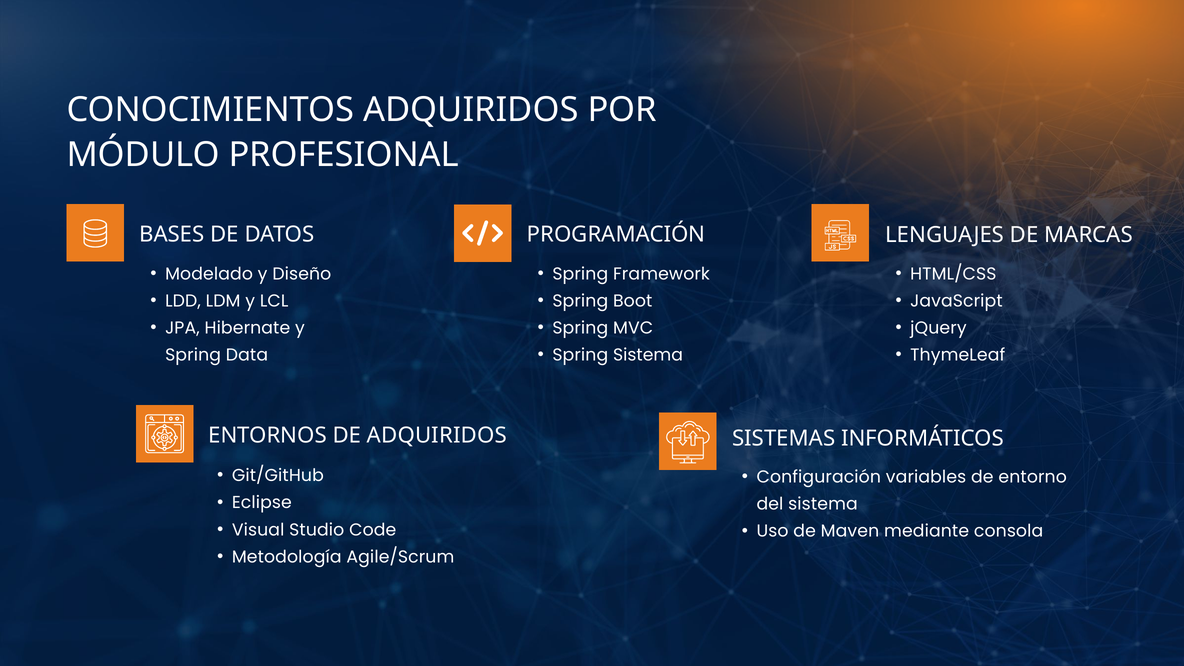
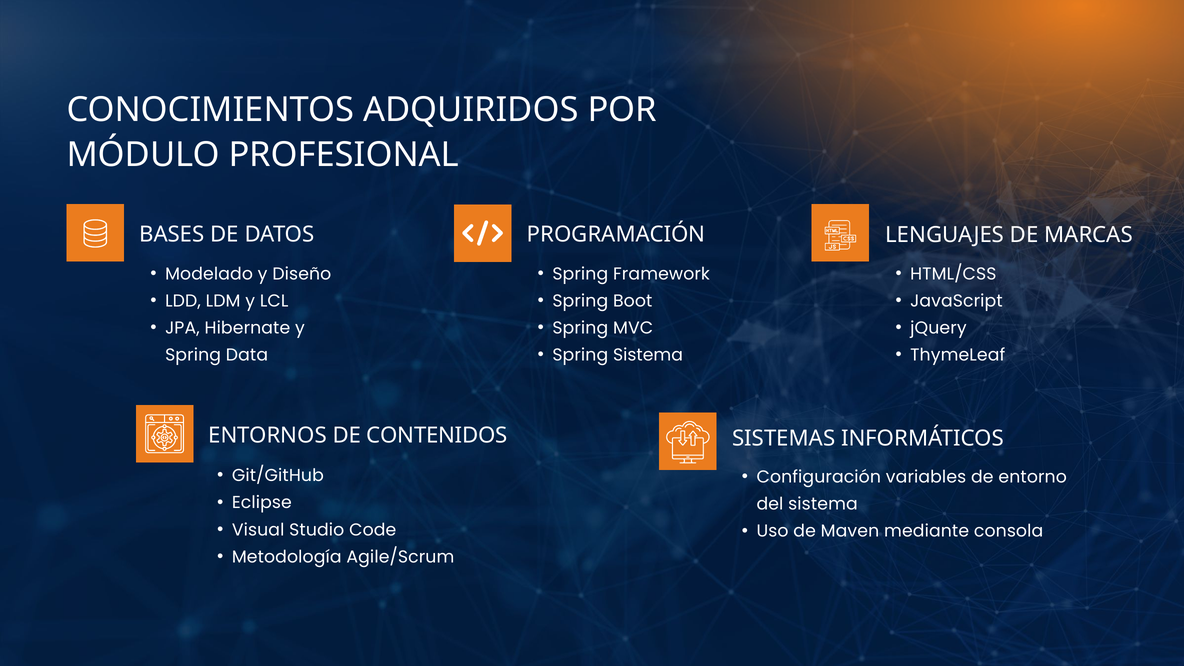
DE ADQUIRIDOS: ADQUIRIDOS -> CONTENIDOS
